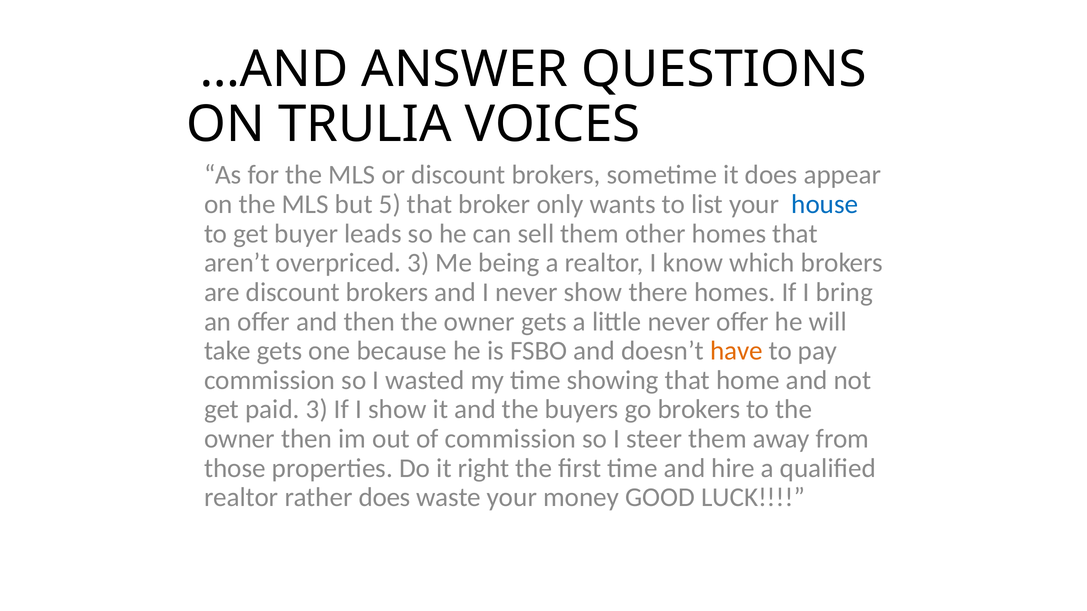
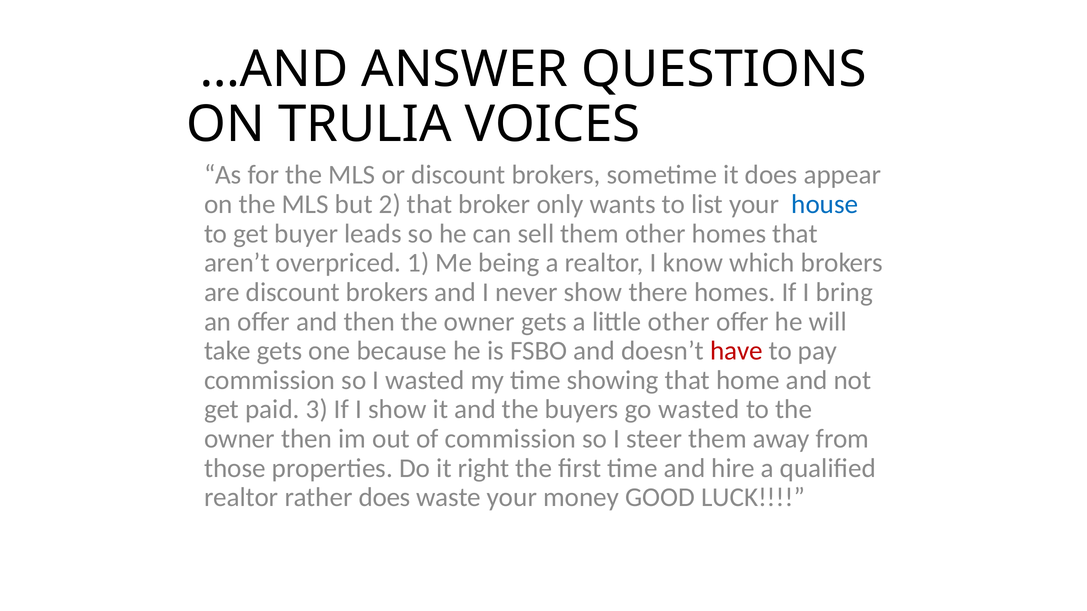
5: 5 -> 2
overpriced 3: 3 -> 1
little never: never -> other
have colour: orange -> red
go brokers: brokers -> wasted
